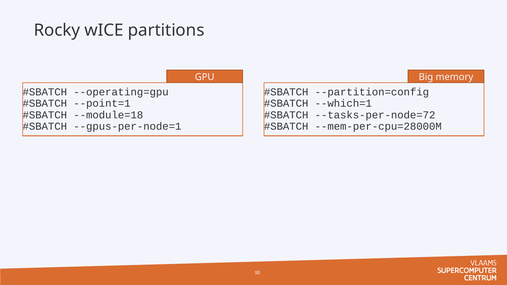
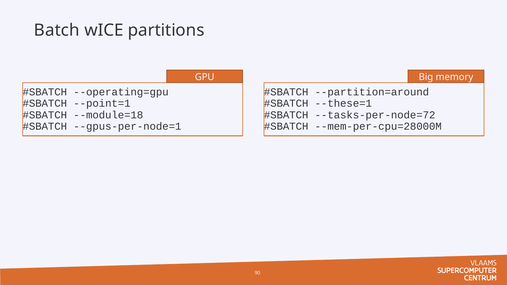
Rocky: Rocky -> Batch
--partition=config: --partition=config -> --partition=around
--which=1: --which=1 -> --these=1
